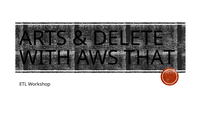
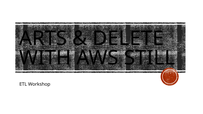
THAT: THAT -> STILL
